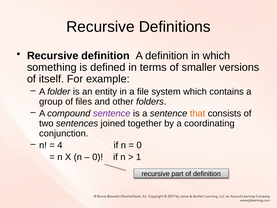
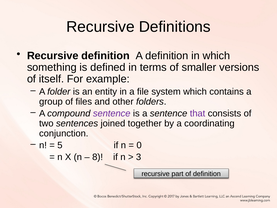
that colour: orange -> purple
4: 4 -> 5
0 at (98, 157): 0 -> 8
1: 1 -> 3
